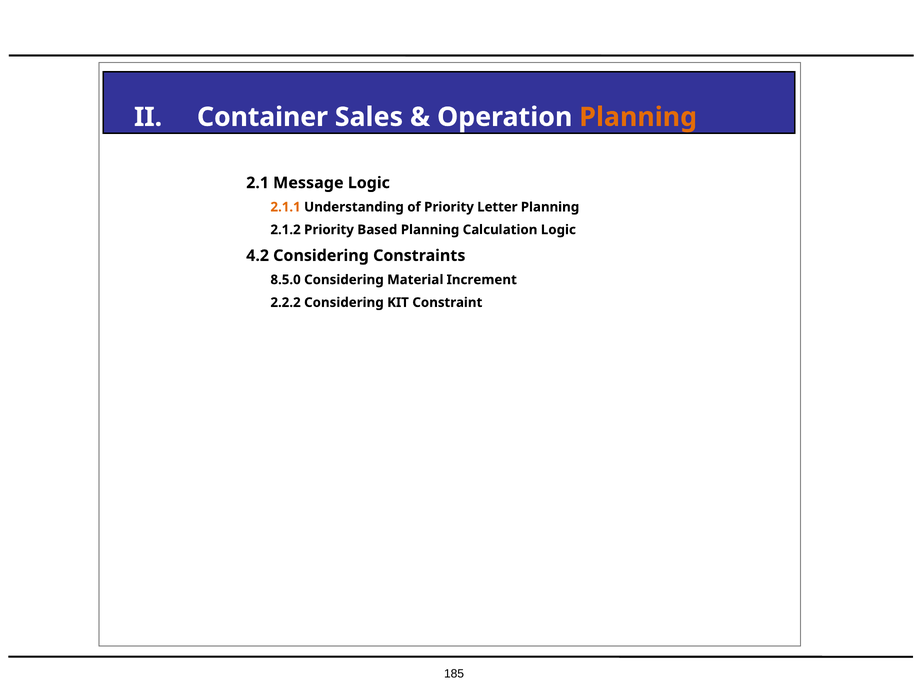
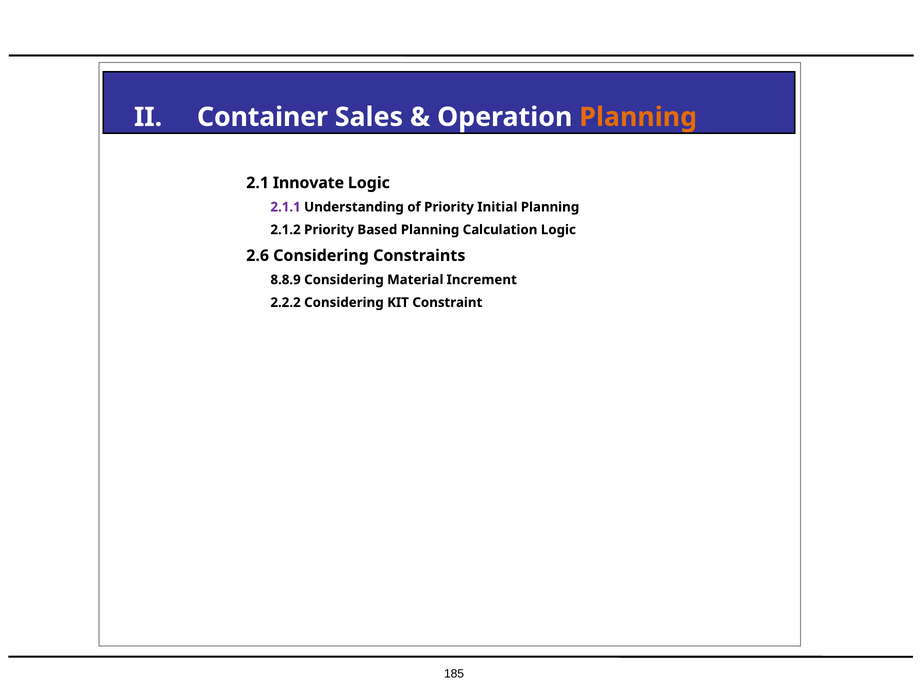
Message: Message -> Innovate
2.1.1 colour: orange -> purple
Letter: Letter -> Initial
4.2: 4.2 -> 2.6
8.5.0: 8.5.0 -> 8.8.9
